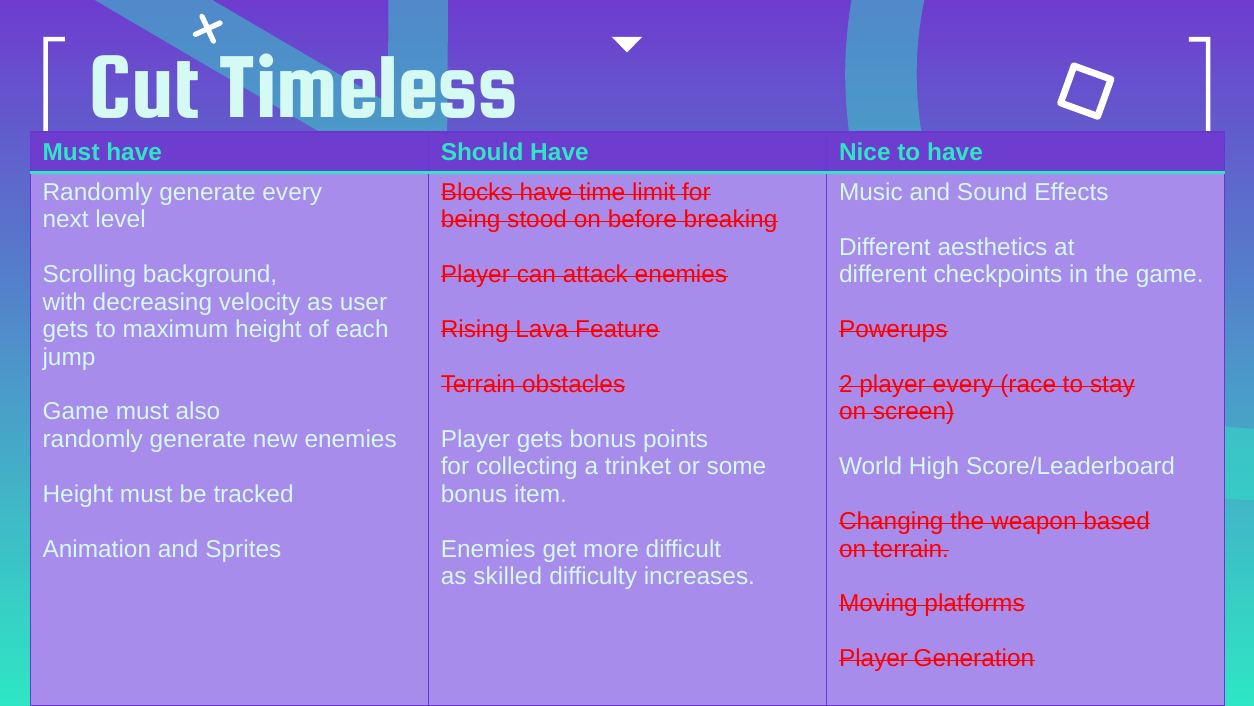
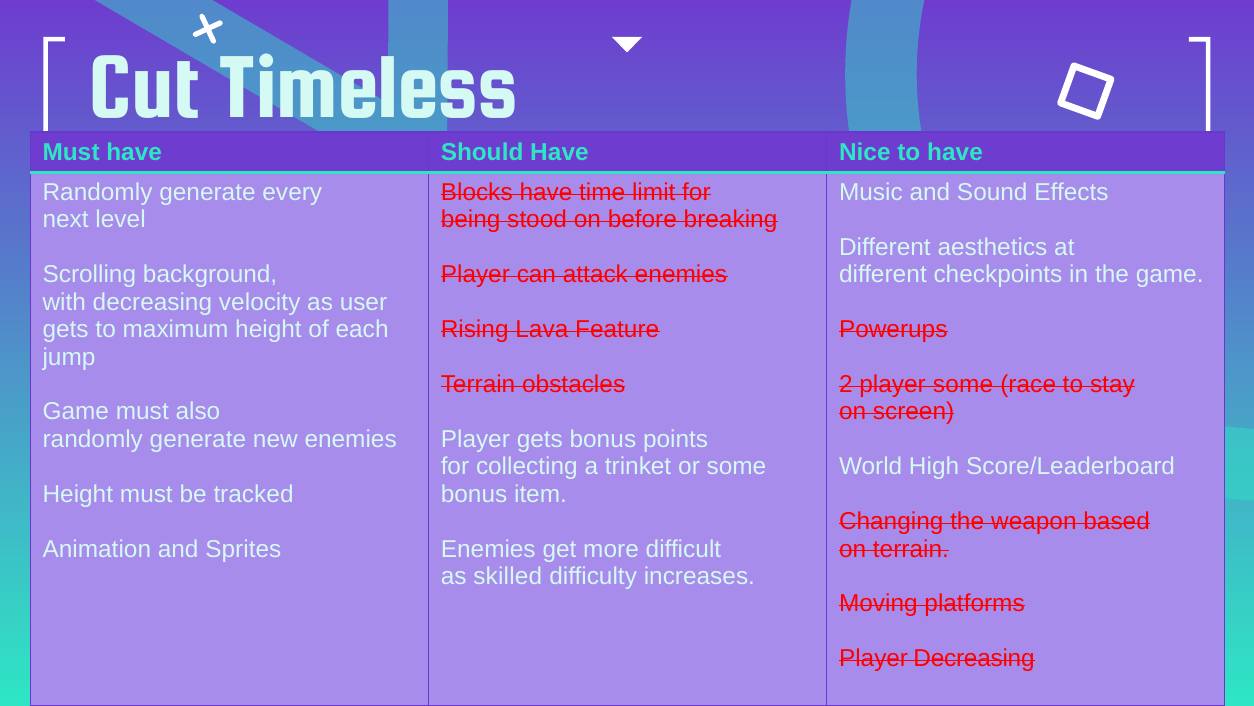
player every: every -> some
Player Generation: Generation -> Decreasing
